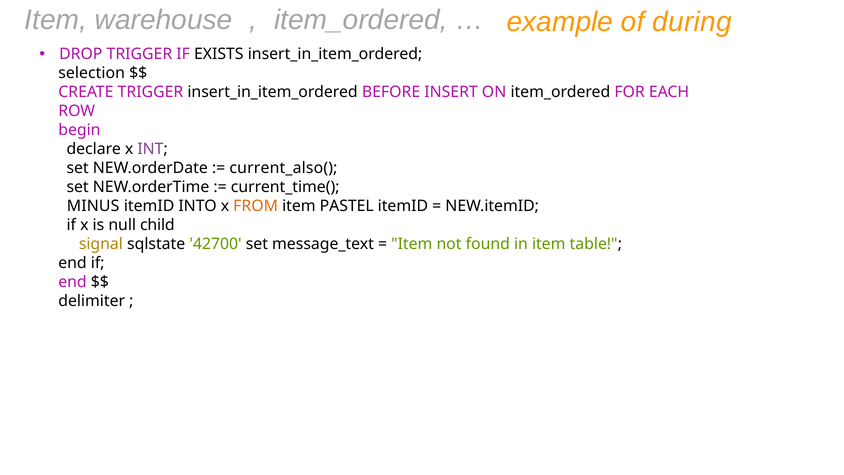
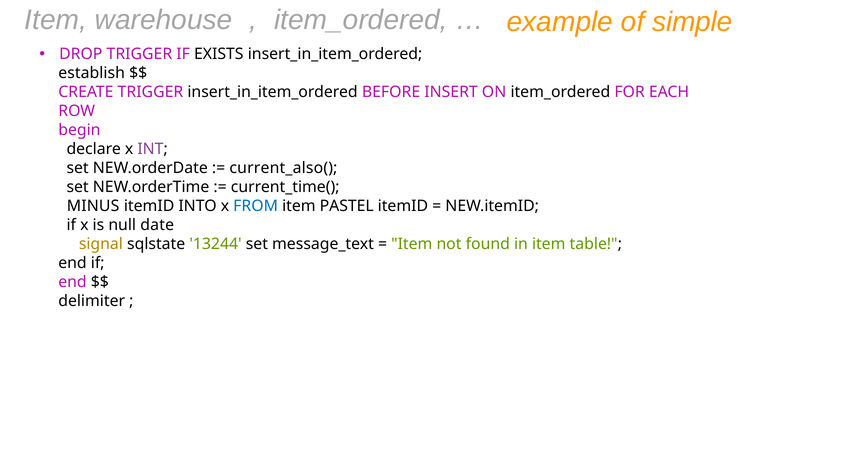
during: during -> simple
selection: selection -> establish
FROM colour: orange -> blue
child: child -> date
42700: 42700 -> 13244
